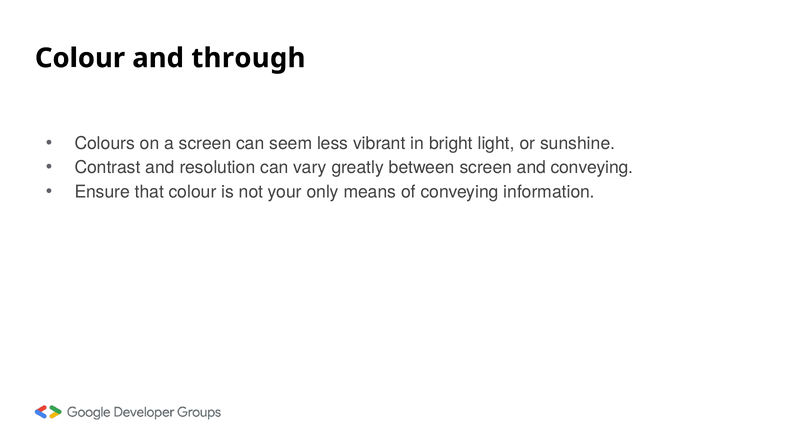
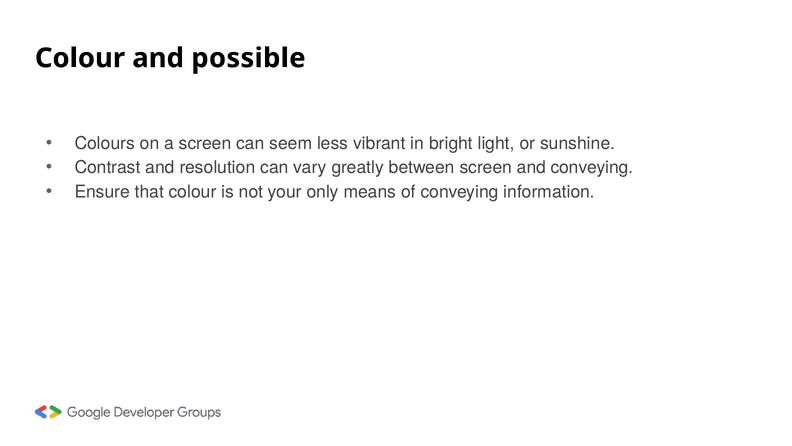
through: through -> possible
